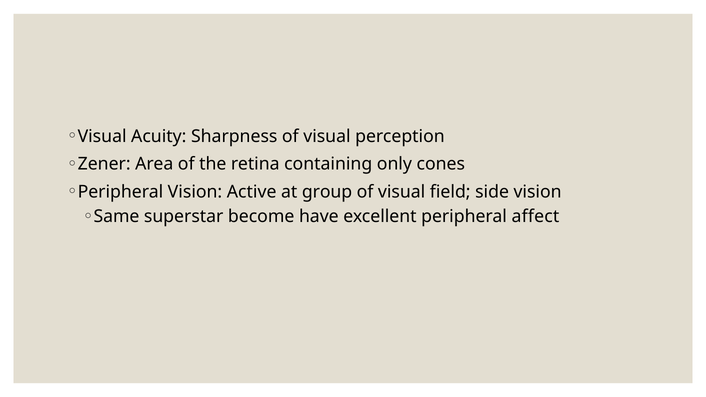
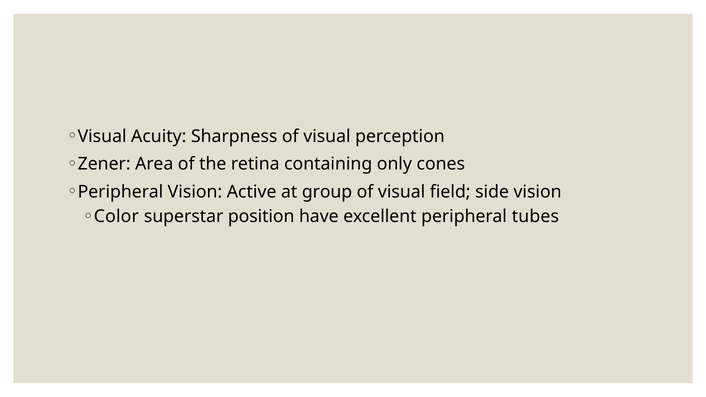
Same: Same -> Color
become: become -> position
affect: affect -> tubes
